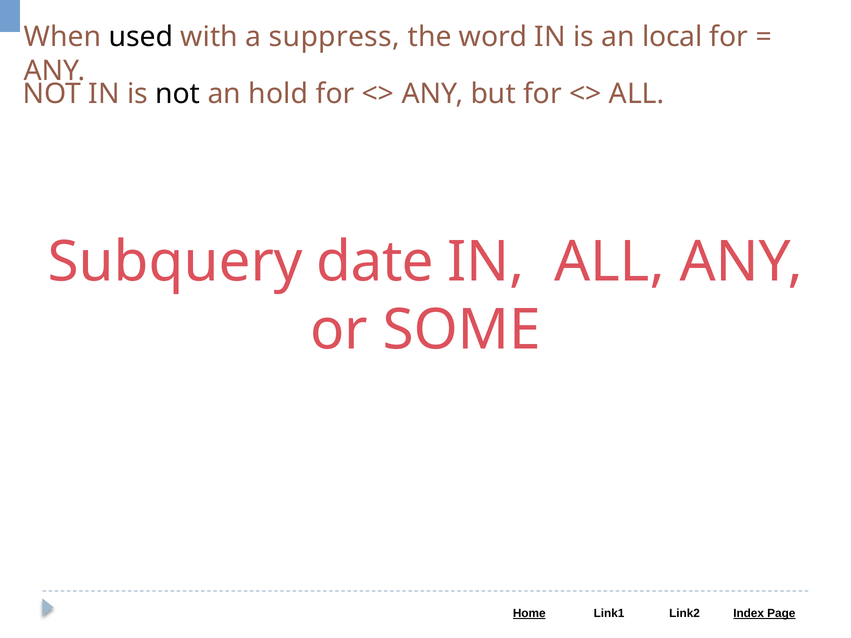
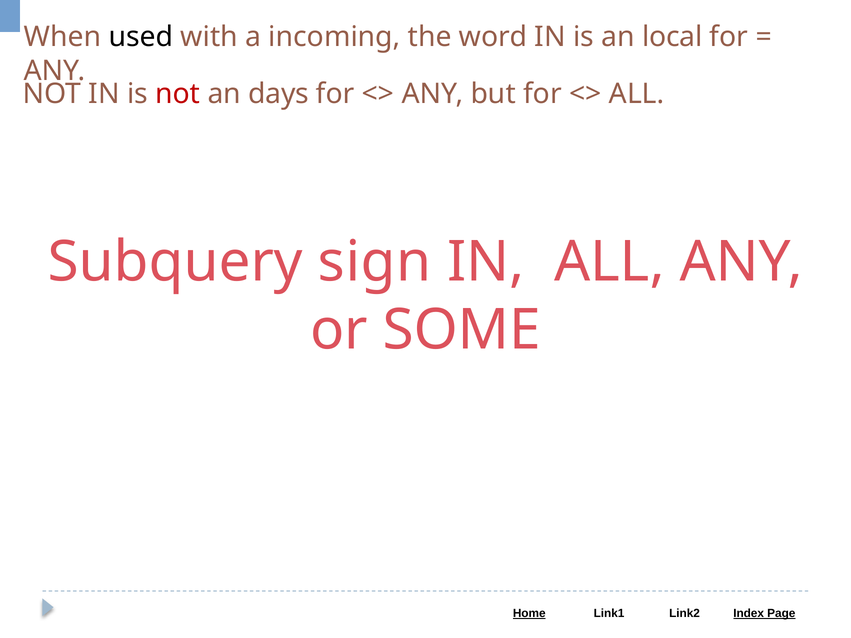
suppress: suppress -> incoming
not at (178, 94) colour: black -> red
hold: hold -> days
date: date -> sign
